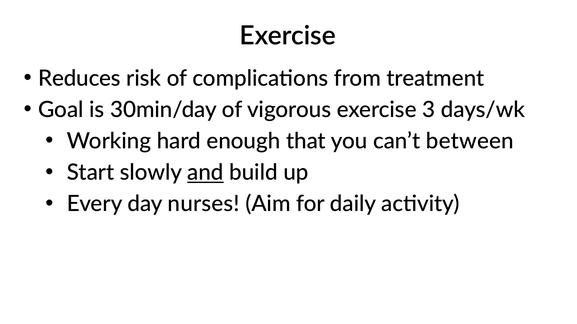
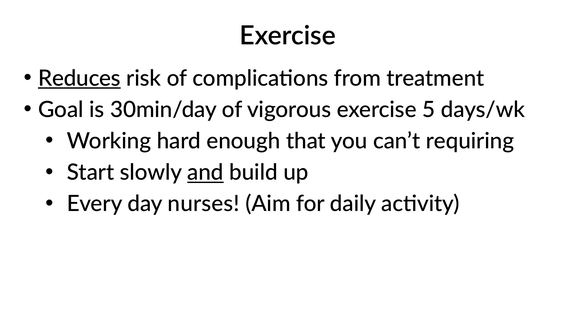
Reduces underline: none -> present
3: 3 -> 5
between: between -> requiring
